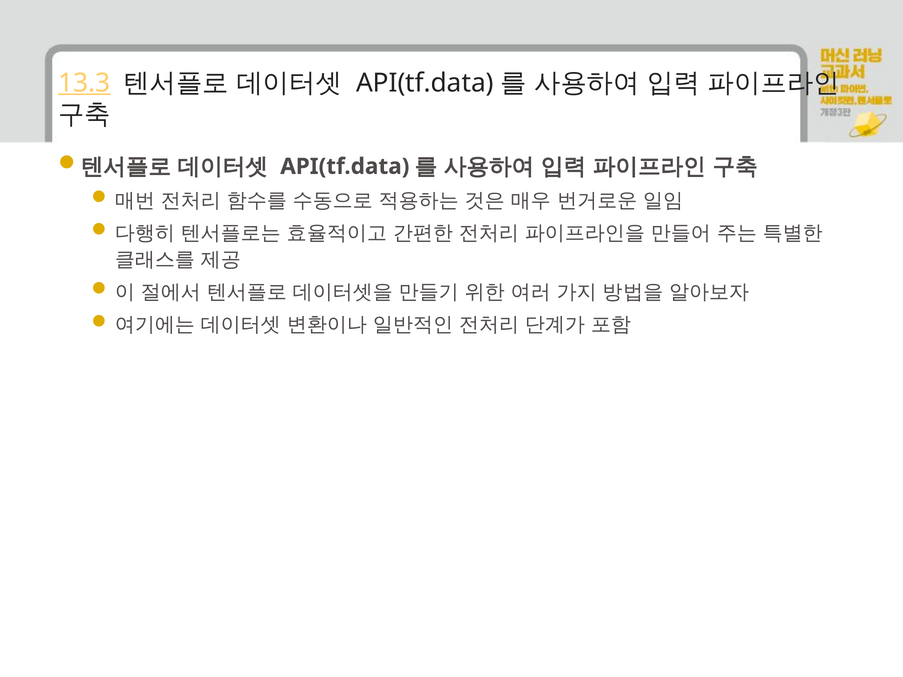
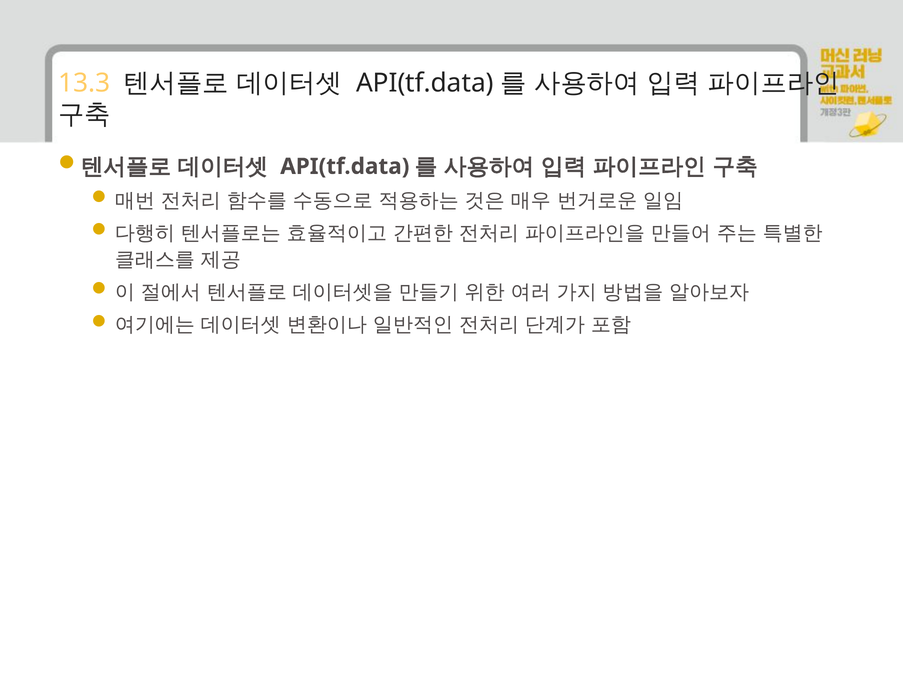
13.3 underline: present -> none
